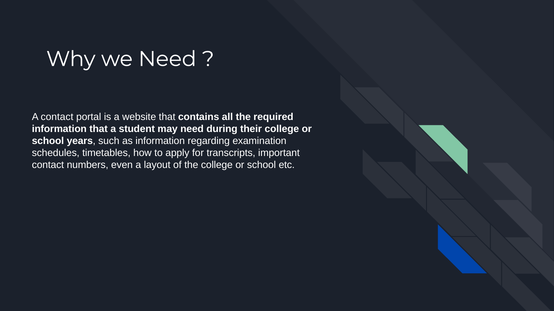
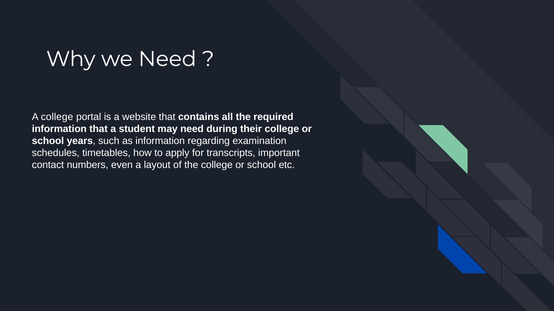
A contact: contact -> college
